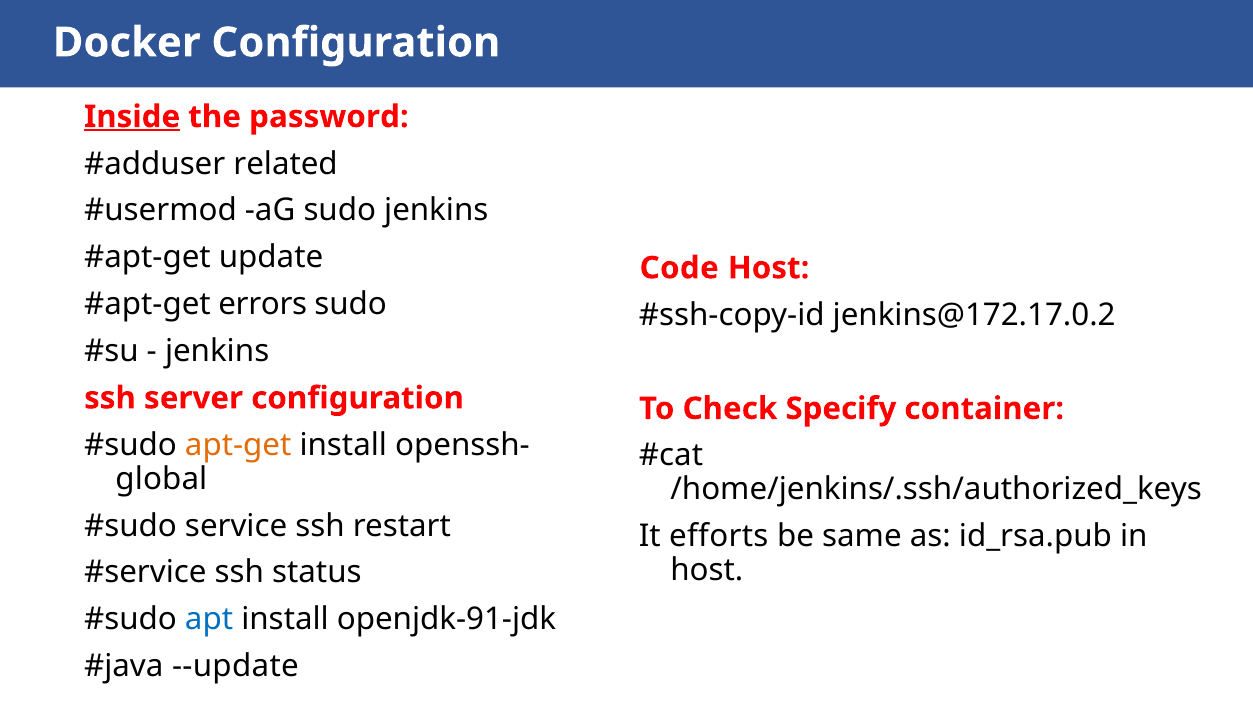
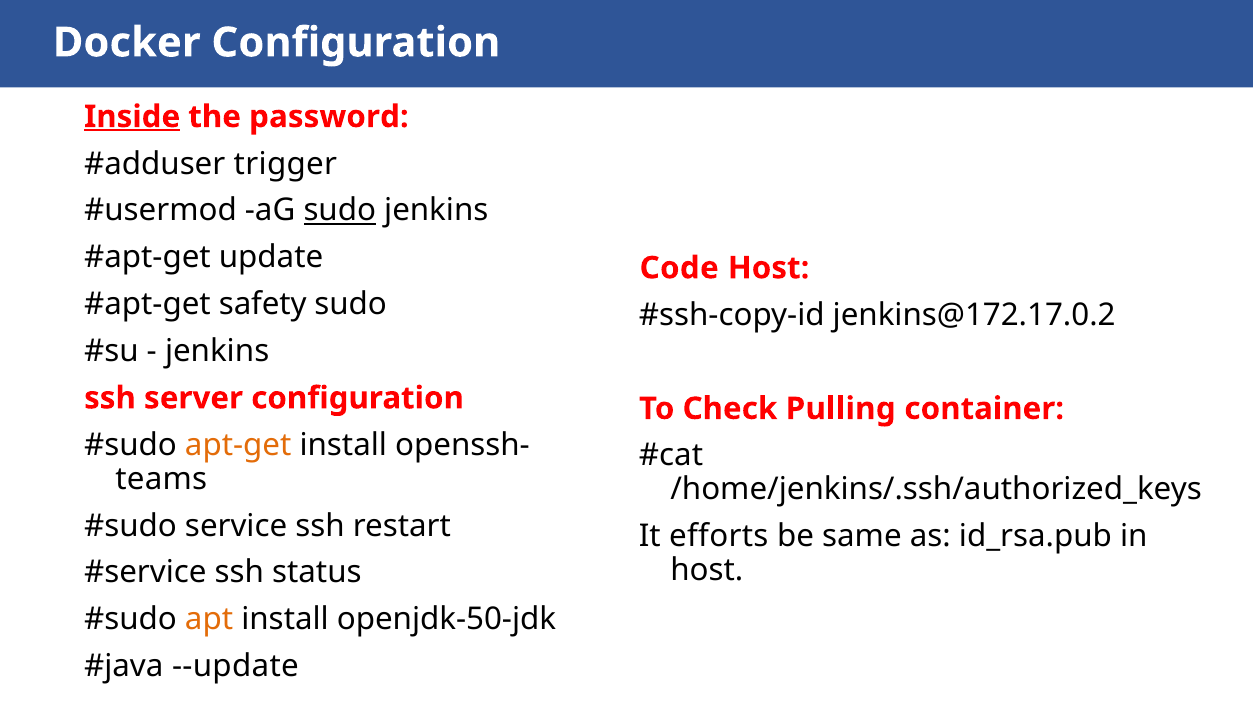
related: related -> trigger
sudo at (340, 210) underline: none -> present
errors: errors -> safety
Specify: Specify -> Pulling
global: global -> teams
apt colour: blue -> orange
openjdk-91-jdk: openjdk-91-jdk -> openjdk-50-jdk
